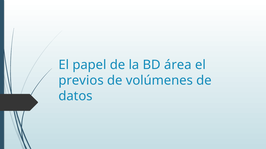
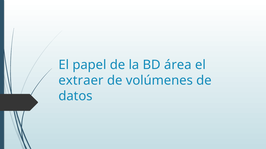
previos: previos -> extraer
